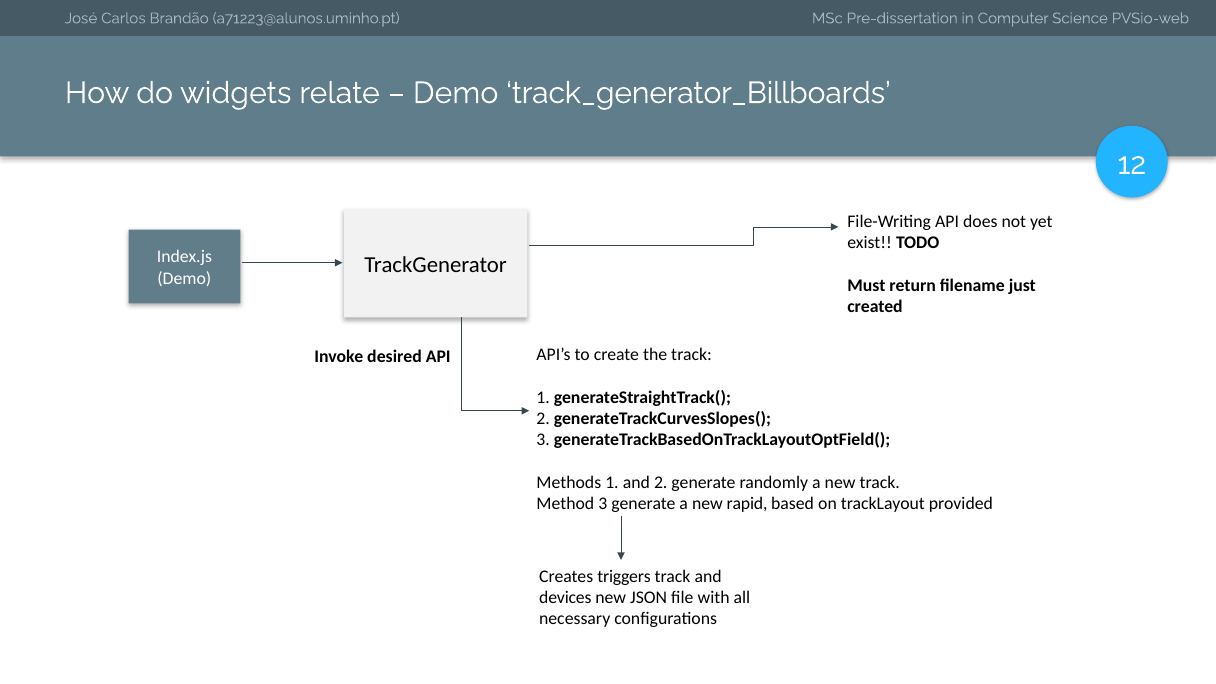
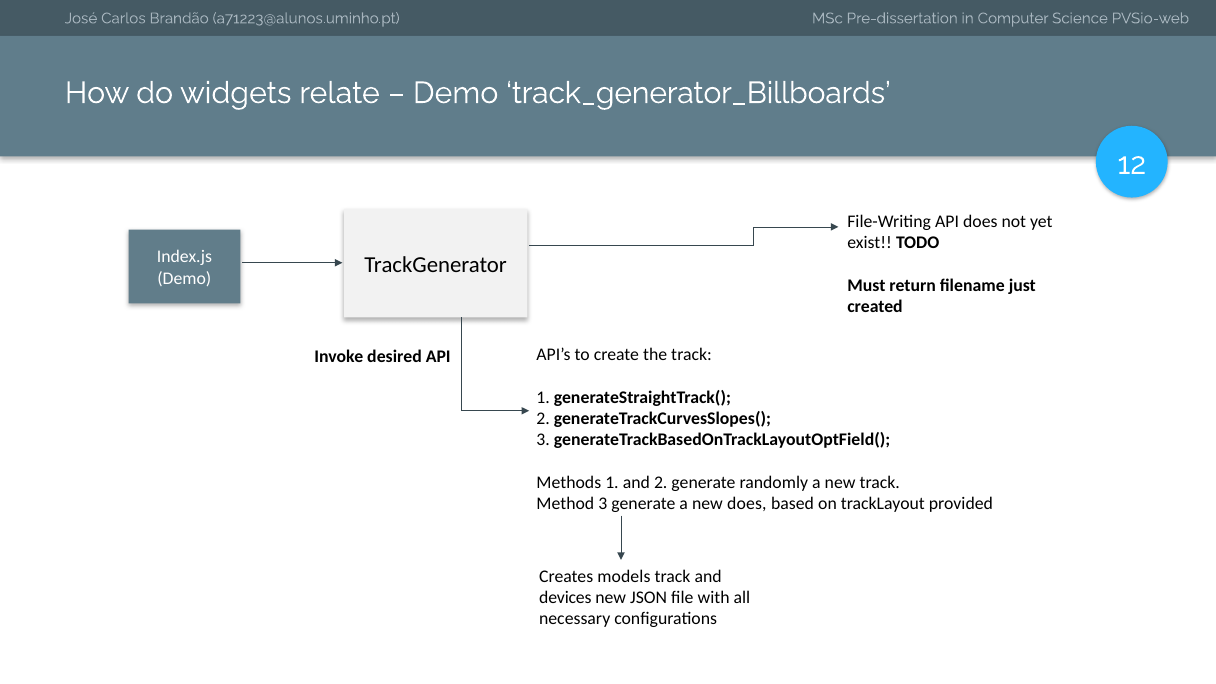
new rapid: rapid -> does
triggers: triggers -> models
